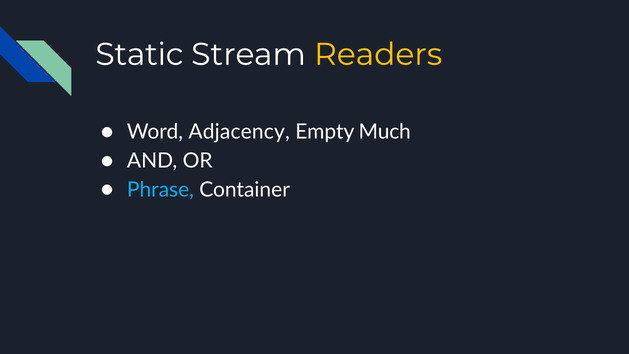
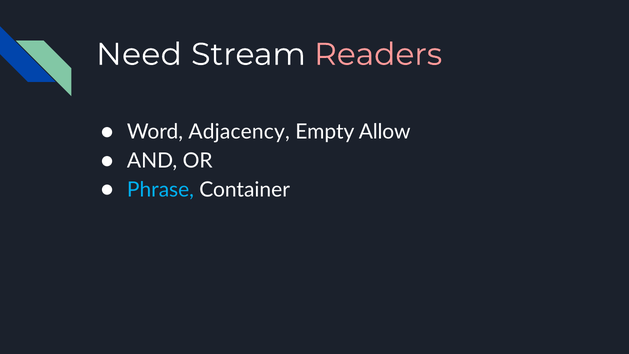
Static: Static -> Need
Readers colour: yellow -> pink
Much: Much -> Allow
